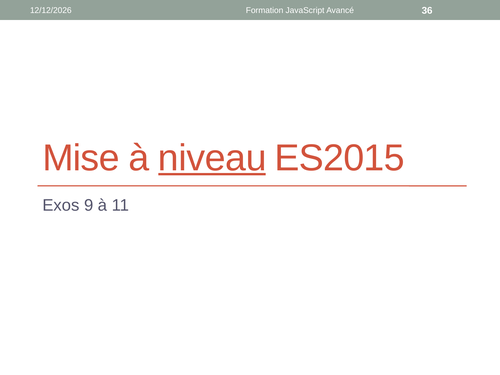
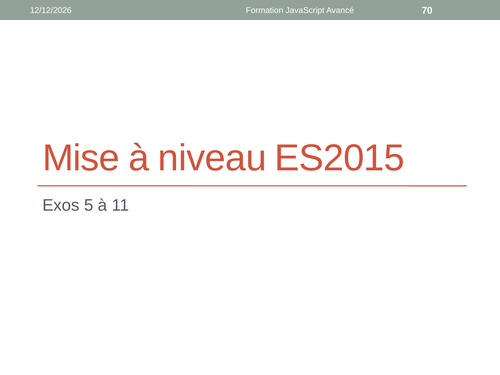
36: 36 -> 70
niveau underline: present -> none
9: 9 -> 5
